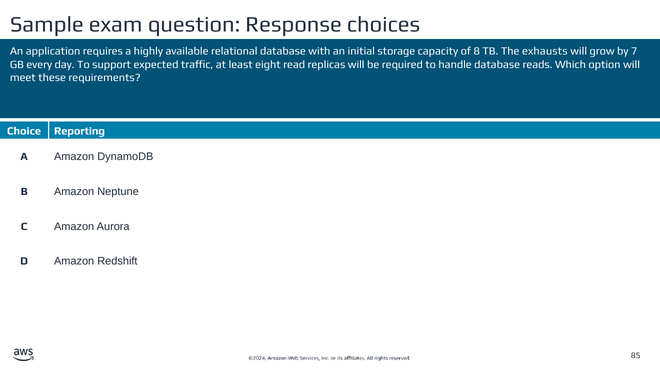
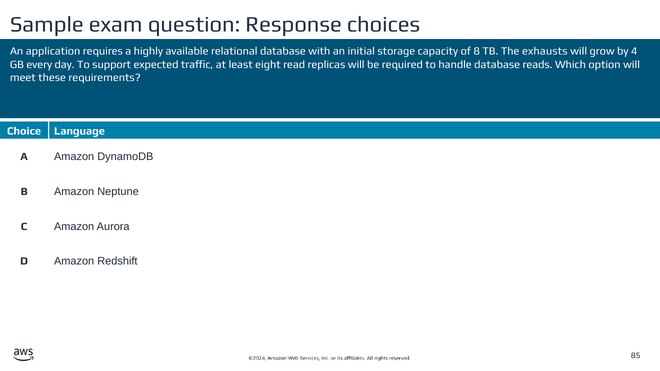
7: 7 -> 4
Reporting: Reporting -> Language
